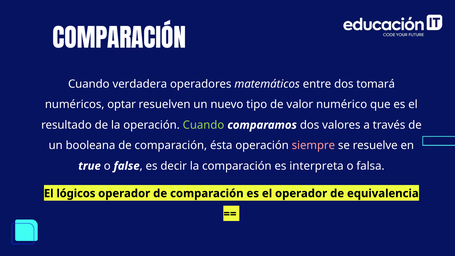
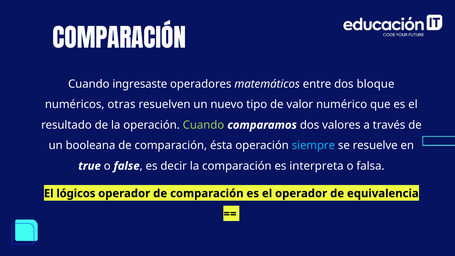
verdadera: verdadera -> ingresaste
tomará: tomará -> bloque
optar: optar -> otras
siempre colour: pink -> light blue
